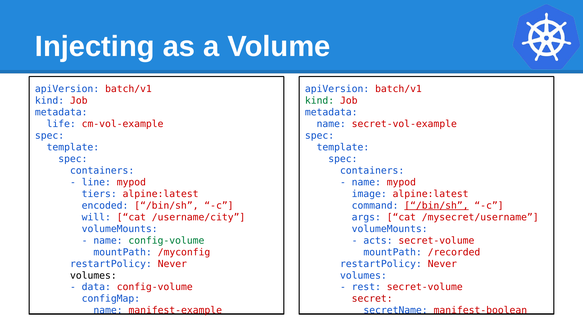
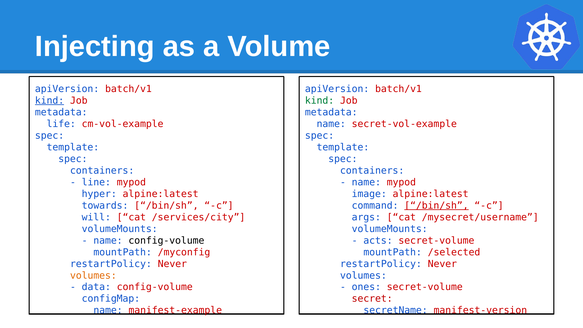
kind at (50, 101) underline: none -> present
tiers: tiers -> hyper
encoded: encoded -> towards
/username/city: /username/city -> /services/city
config-volume at (166, 240) colour: green -> black
/recorded: /recorded -> /selected
volumes at (93, 275) colour: black -> orange
rest: rest -> ones
manifest-boolean: manifest-boolean -> manifest-version
